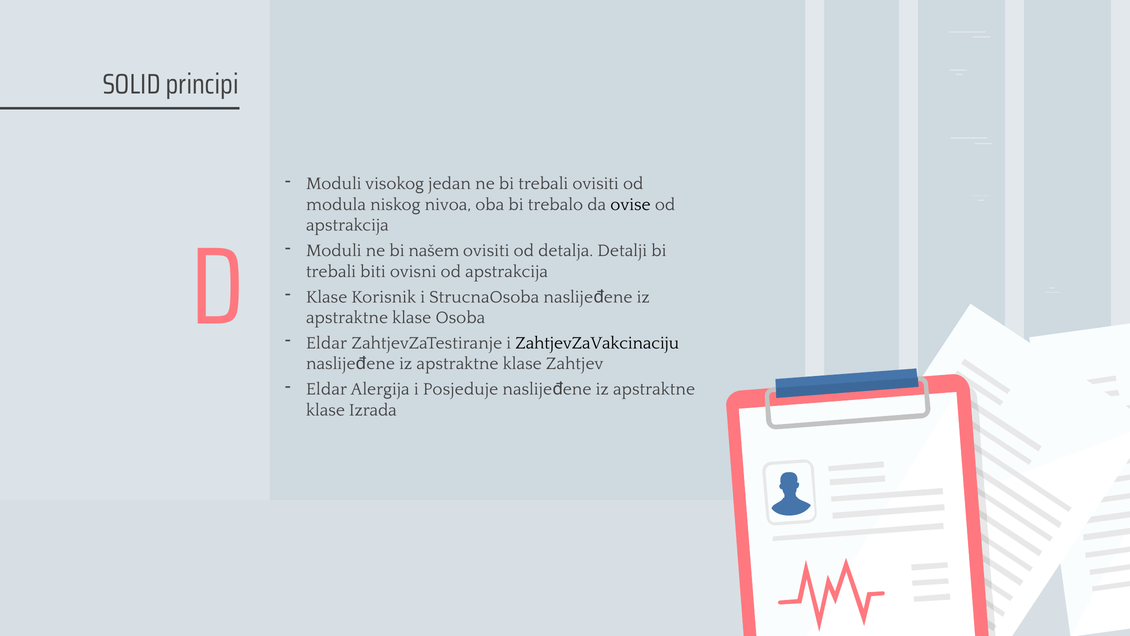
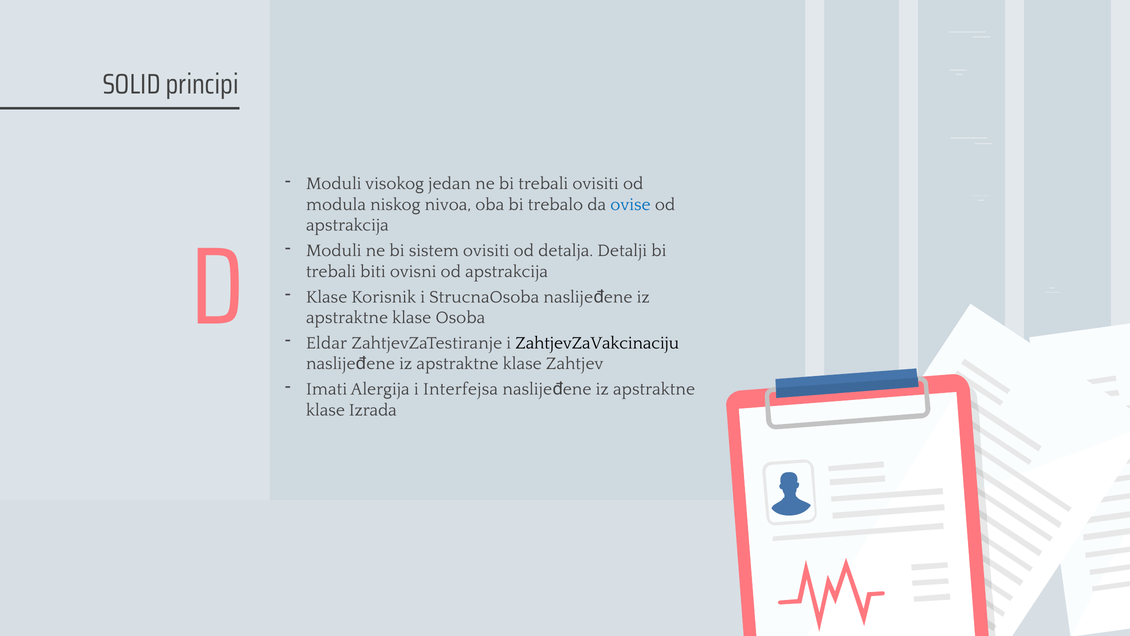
ovise colour: black -> blue
našem: našem -> sistem
Eldar at (327, 389): Eldar -> Imati
Posjeduje: Posjeduje -> Interfejsa
